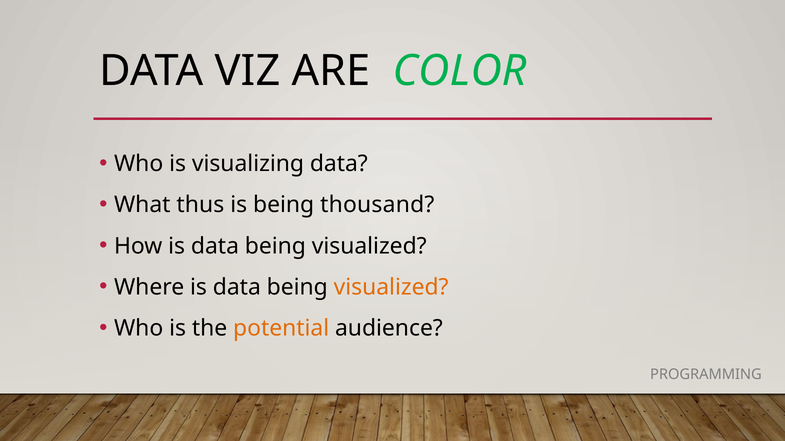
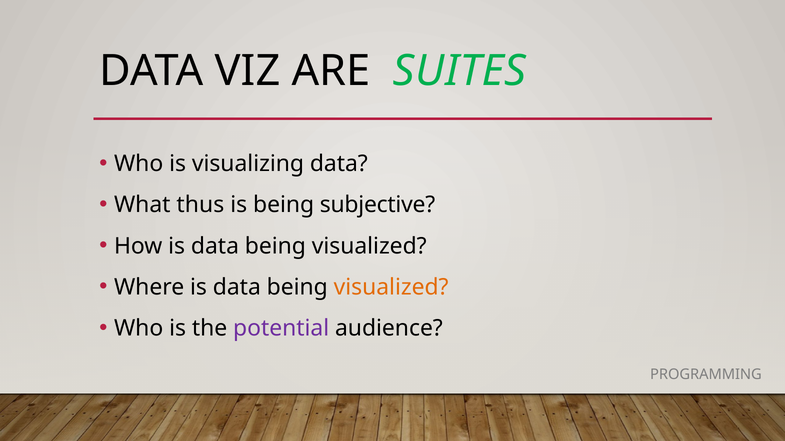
COLOR: COLOR -> SUITES
thousand: thousand -> subjective
potential colour: orange -> purple
